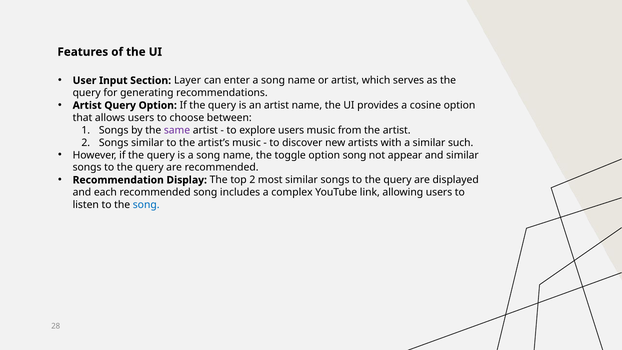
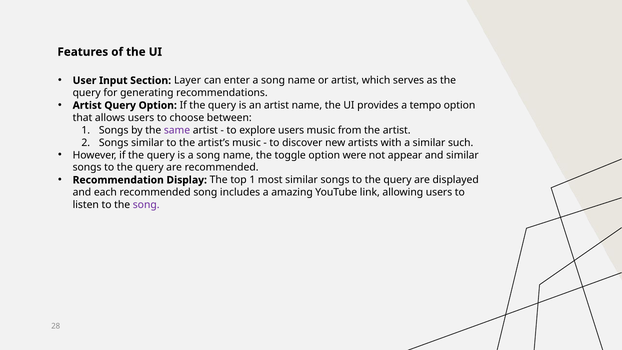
cosine: cosine -> tempo
option song: song -> were
top 2: 2 -> 1
complex: complex -> amazing
song at (146, 205) colour: blue -> purple
